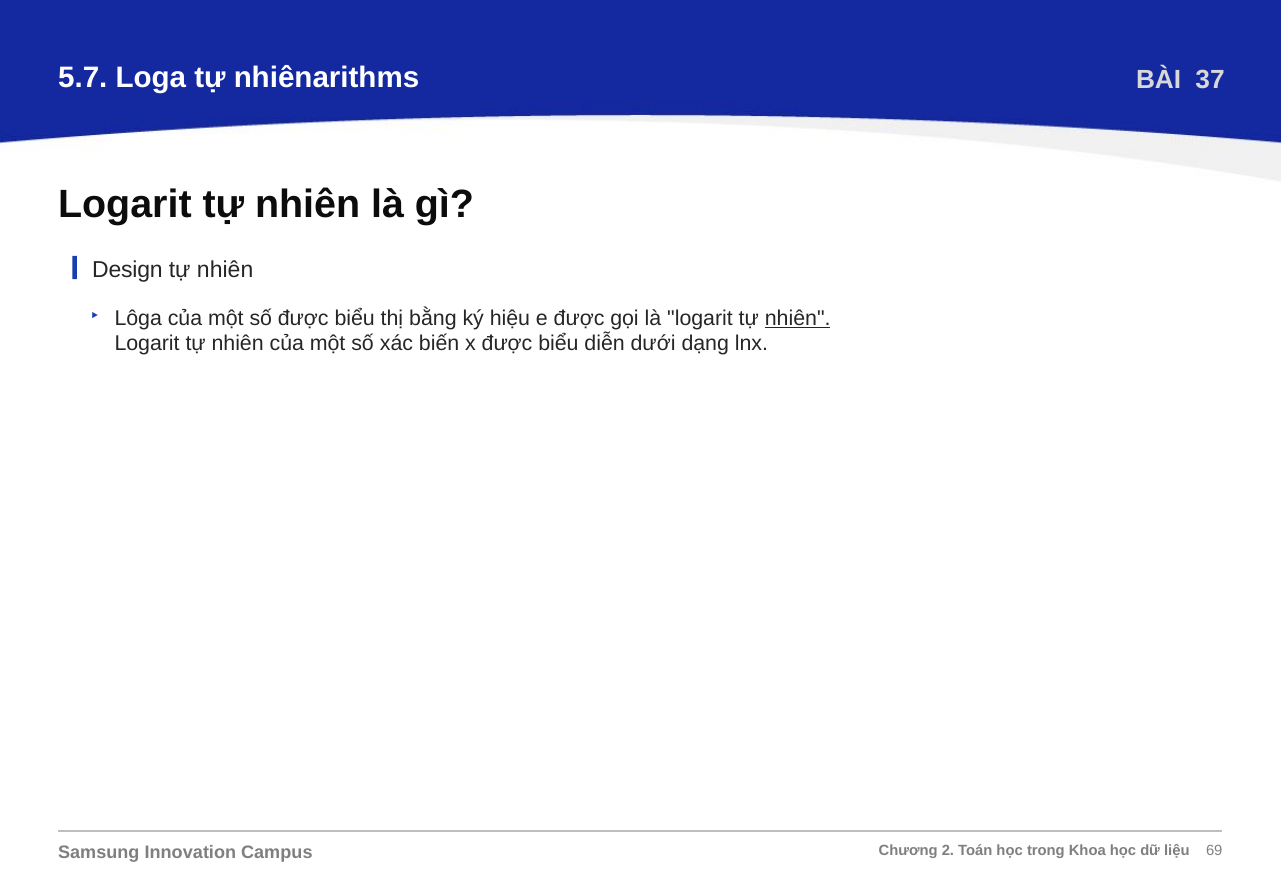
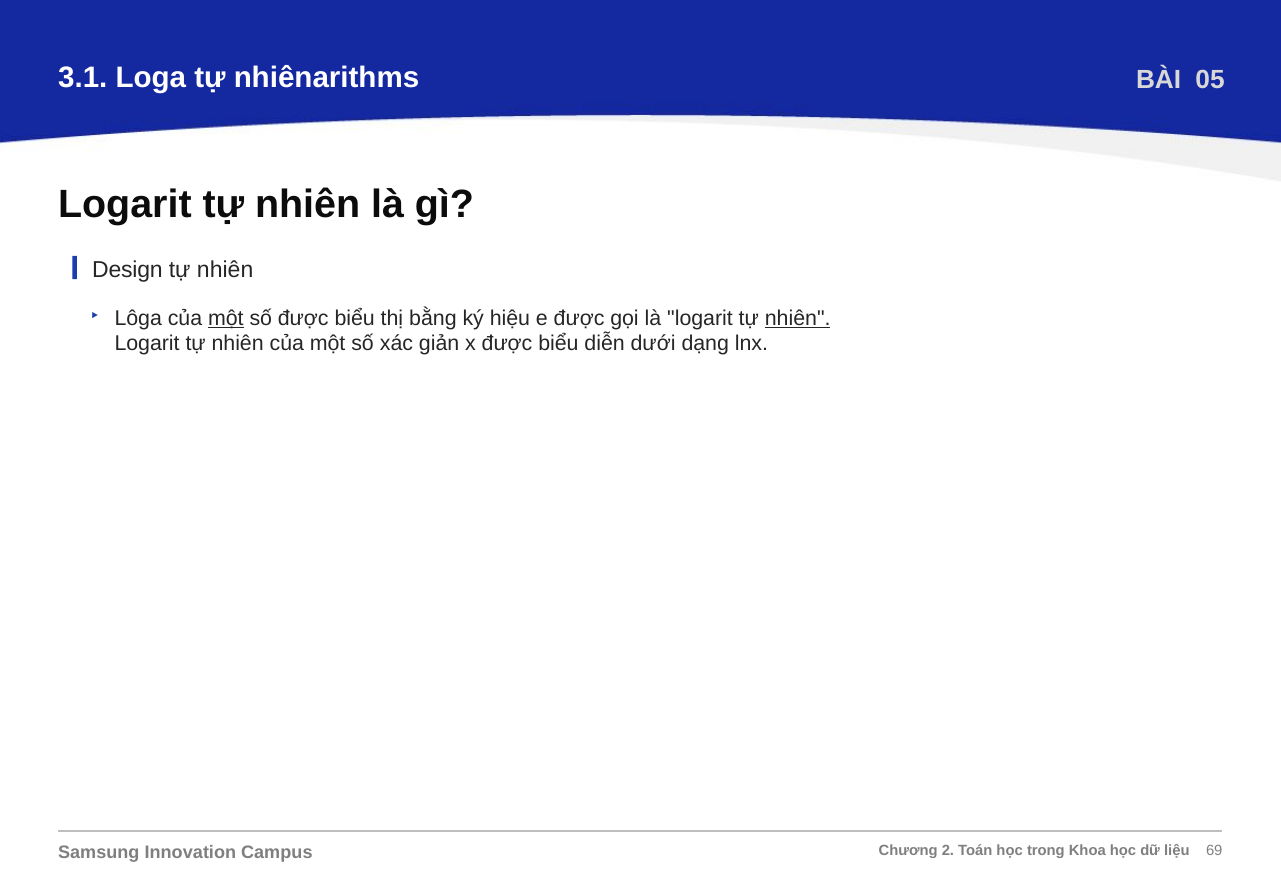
5.7: 5.7 -> 3.1
37: 37 -> 05
một at (226, 318) underline: none -> present
biến: biến -> giản
